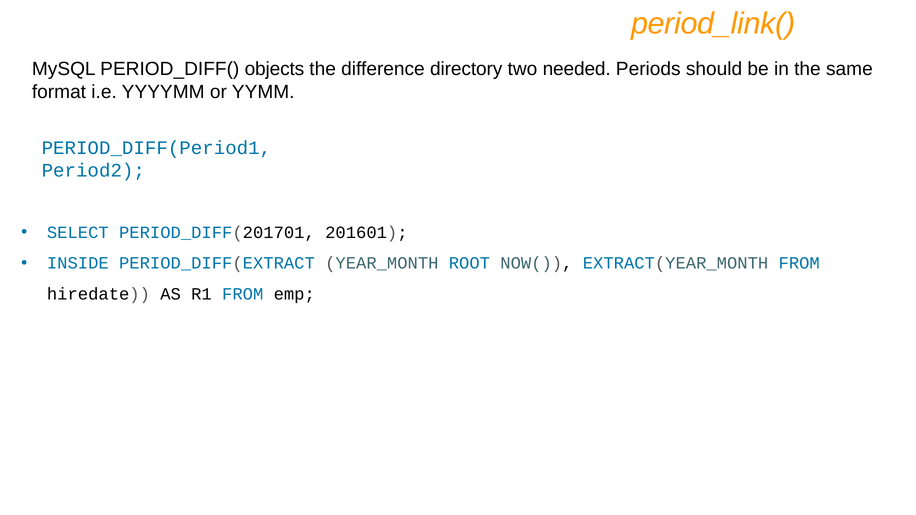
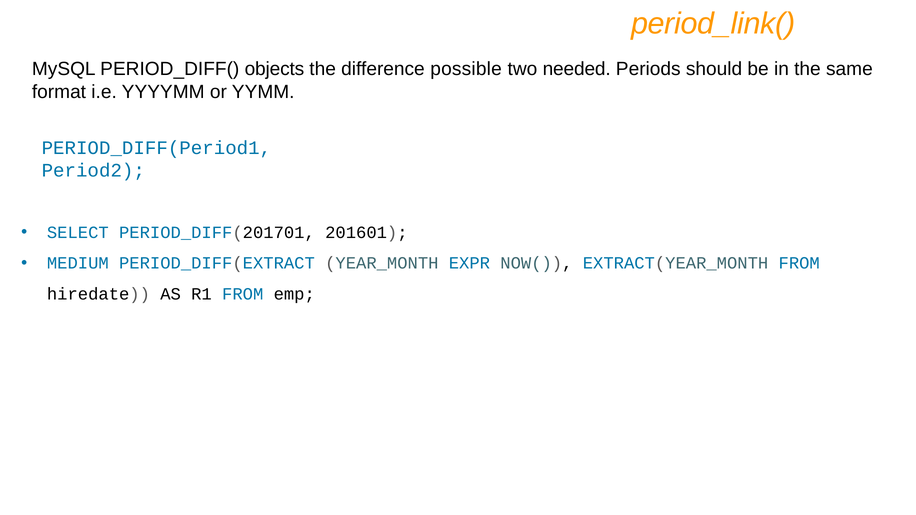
directory: directory -> possible
INSIDE: INSIDE -> MEDIUM
ROOT: ROOT -> EXPR
